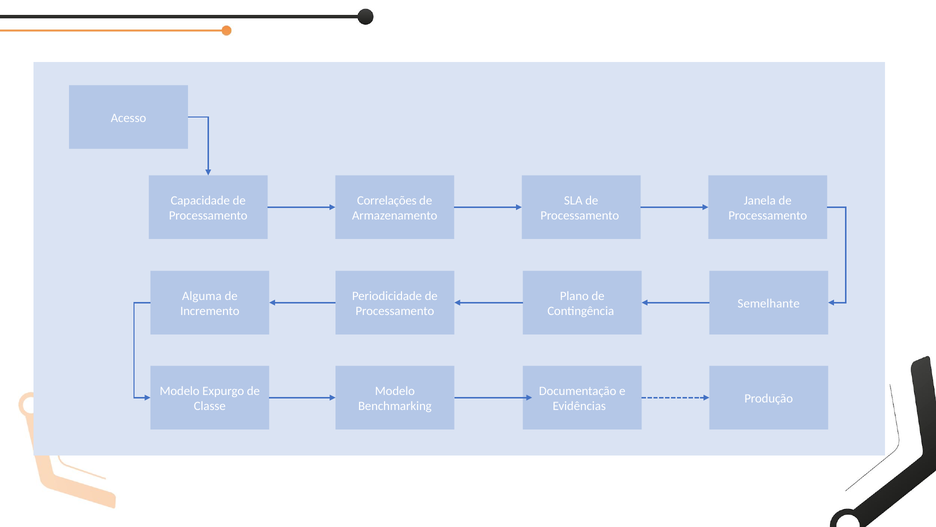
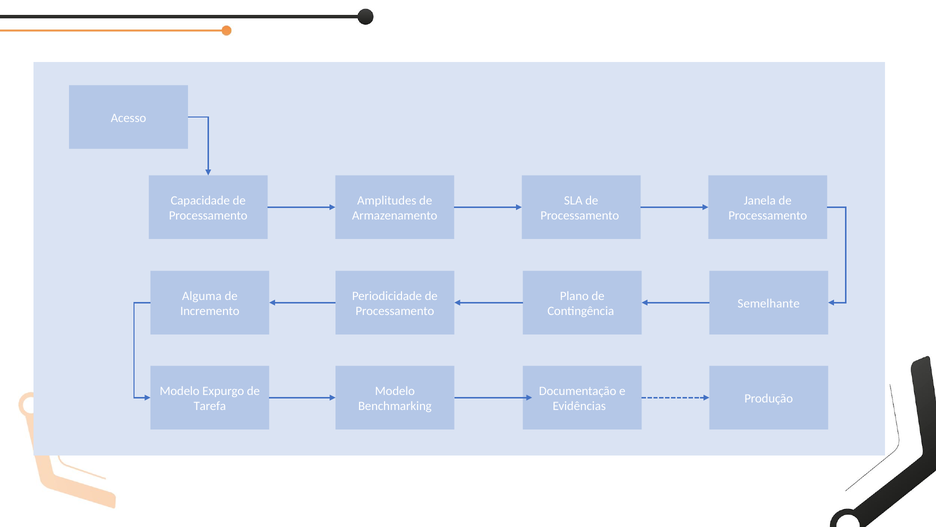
Correlações: Correlações -> Amplitudes
Classe: Classe -> Tarefa
